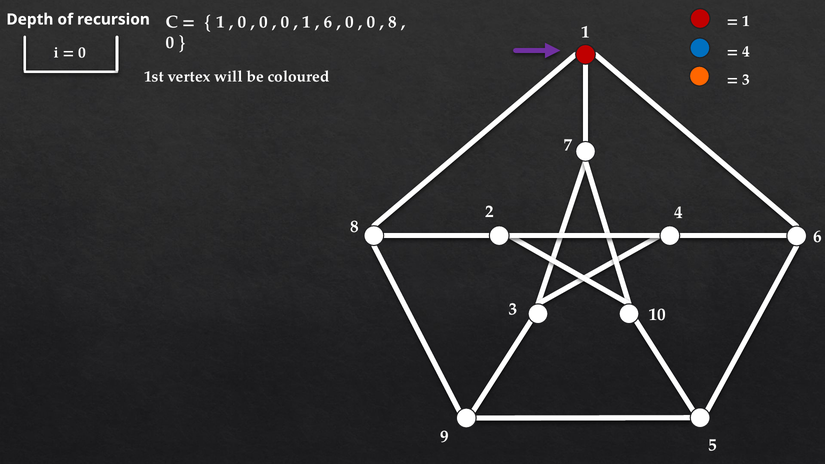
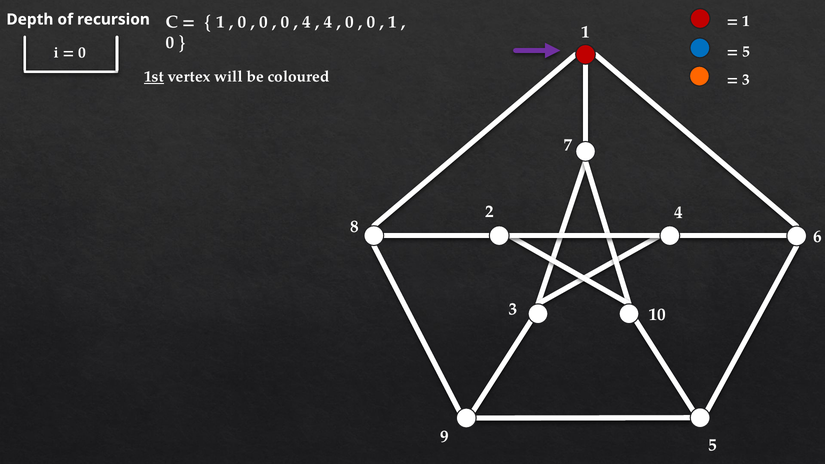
1 at (307, 22): 1 -> 4
6 at (328, 22): 6 -> 4
8 at (392, 22): 8 -> 1
4 at (746, 52): 4 -> 5
1st underline: none -> present
